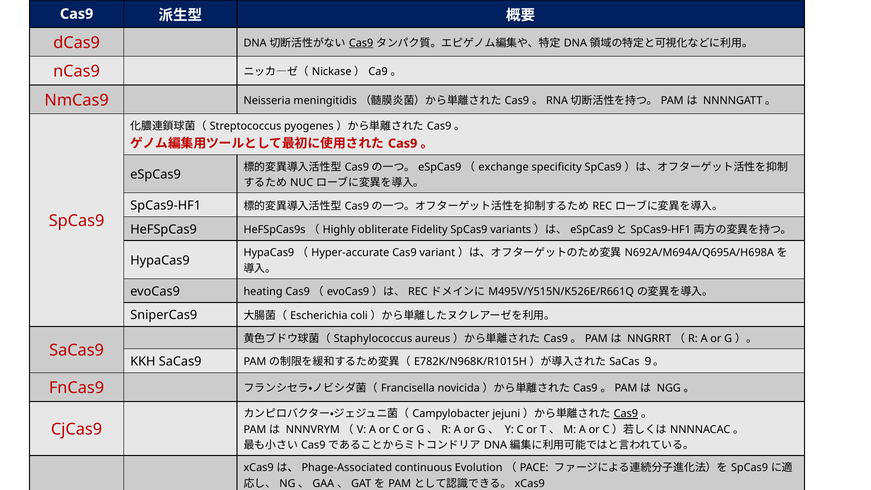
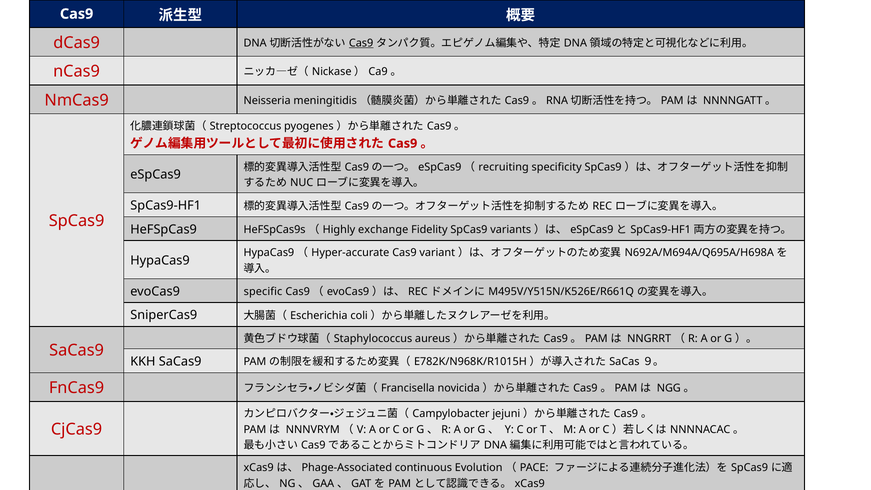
exchange: exchange -> recruiting
obliterate: obliterate -> exchange
heating: heating -> specific
Cas9 at (626, 414) underline: present -> none
